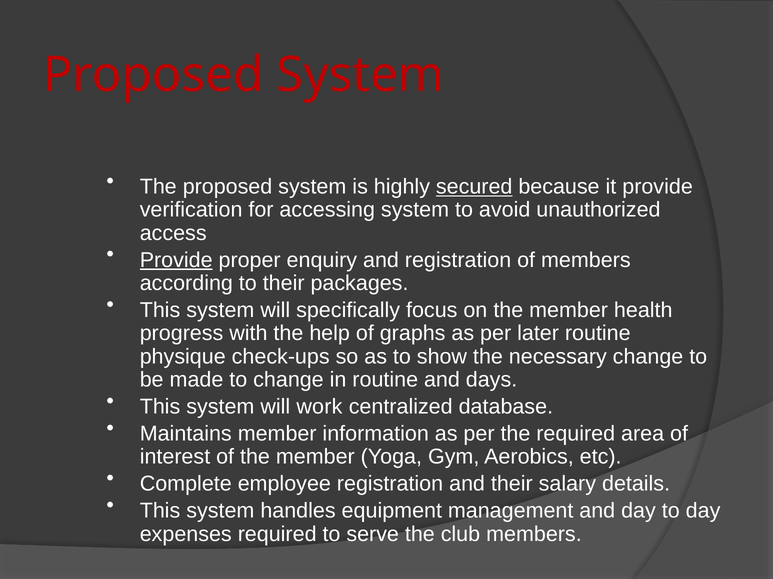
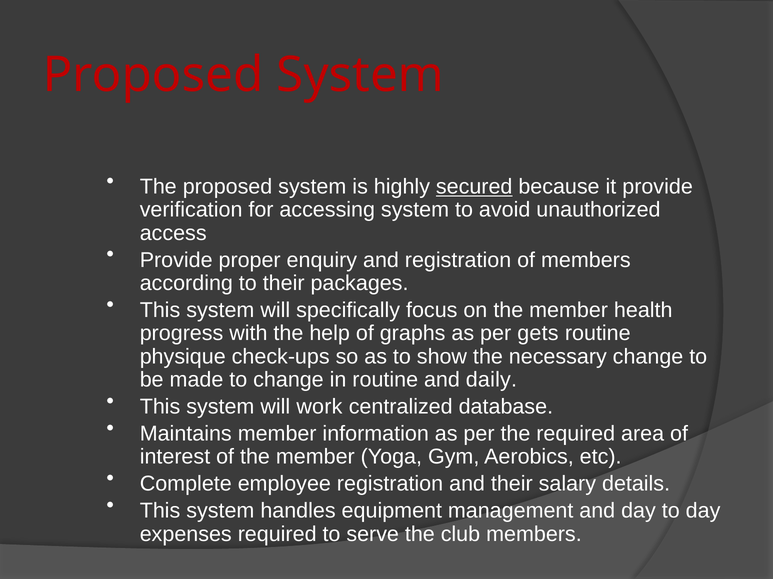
Provide at (176, 260) underline: present -> none
later: later -> gets
days: days -> daily
